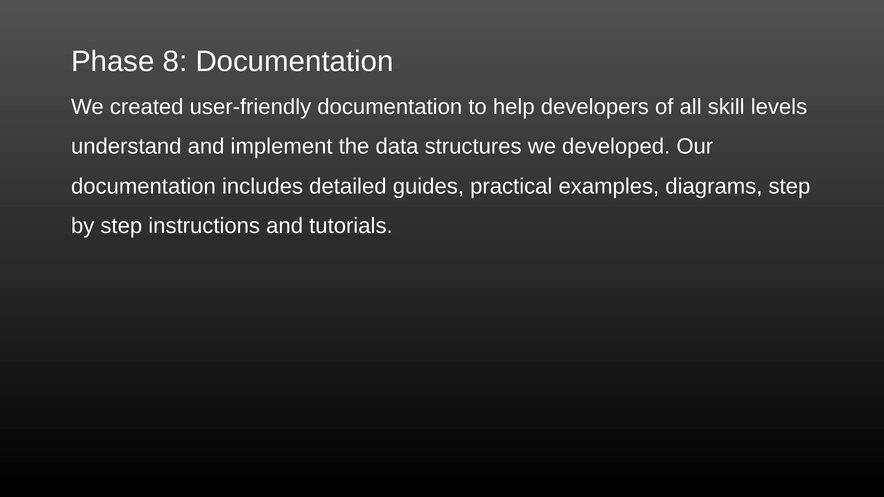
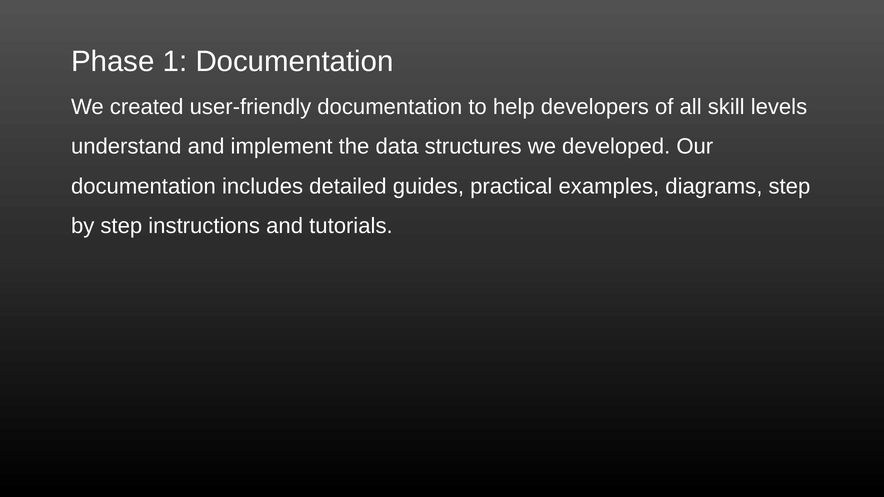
8: 8 -> 1
